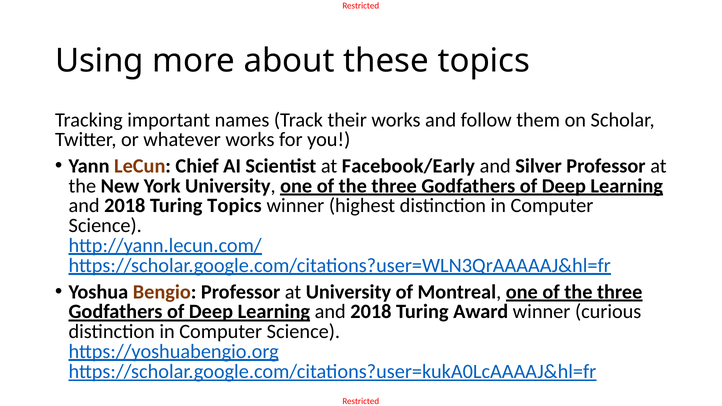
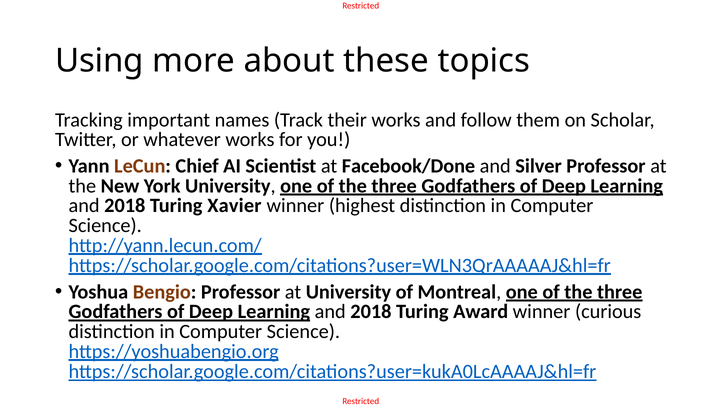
Facebook/Early: Facebook/Early -> Facebook/Done
Turing Topics: Topics -> Xavier
